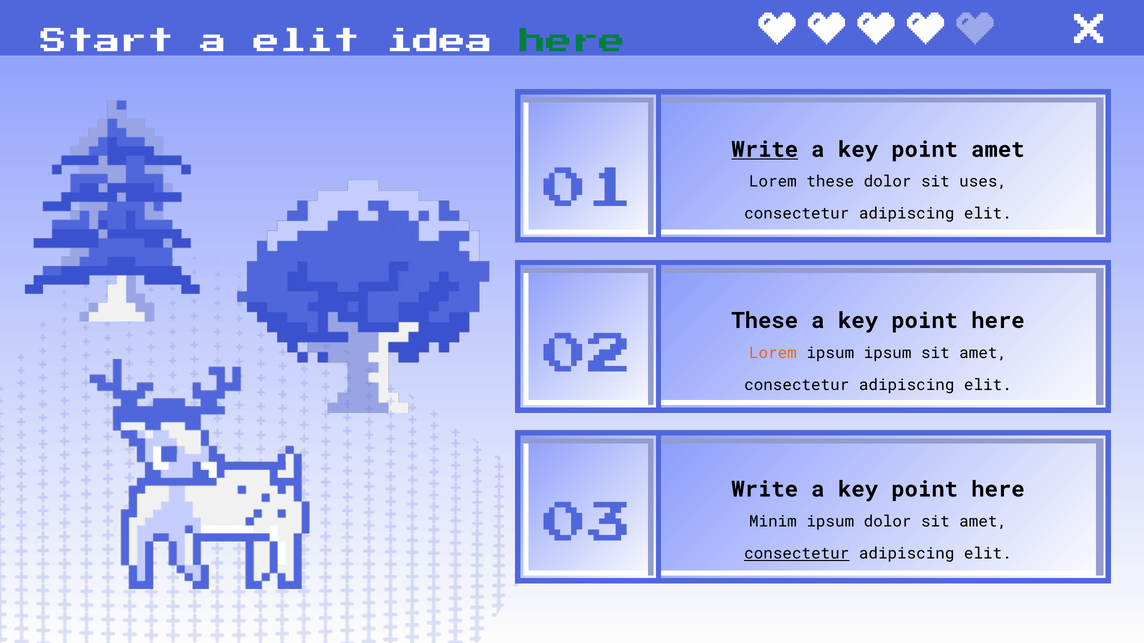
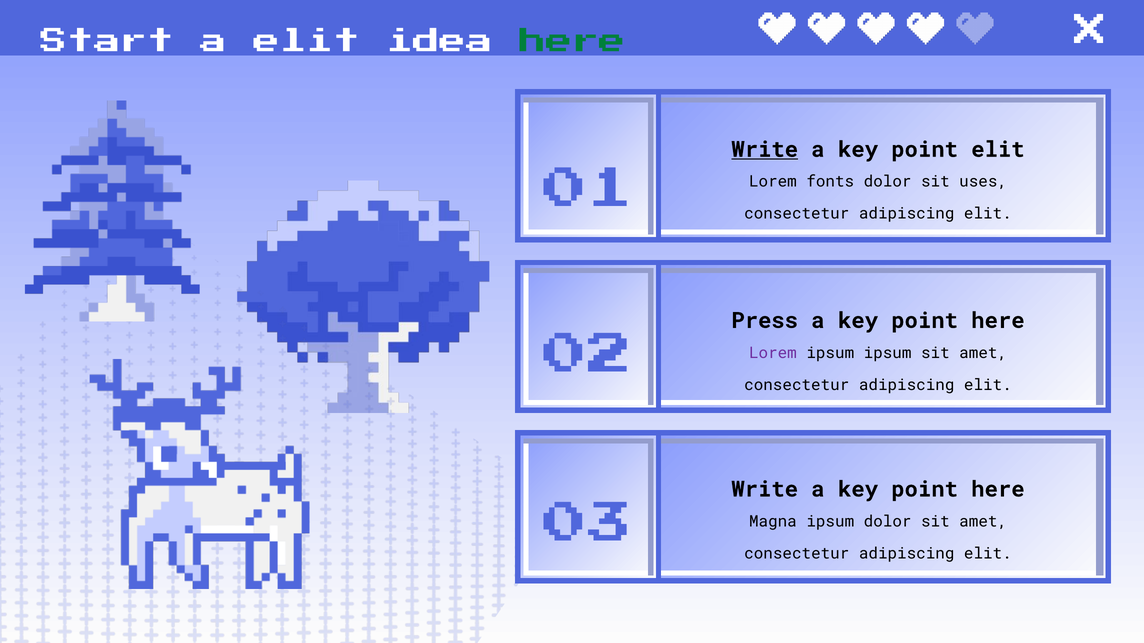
point amet: amet -> elit
Lorem these: these -> fonts
These at (765, 321): These -> Press
Lorem at (773, 353) colour: orange -> purple
Minim: Minim -> Magna
consectetur at (797, 554) underline: present -> none
